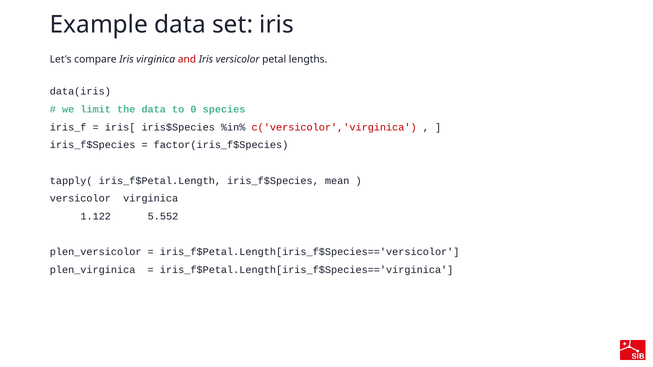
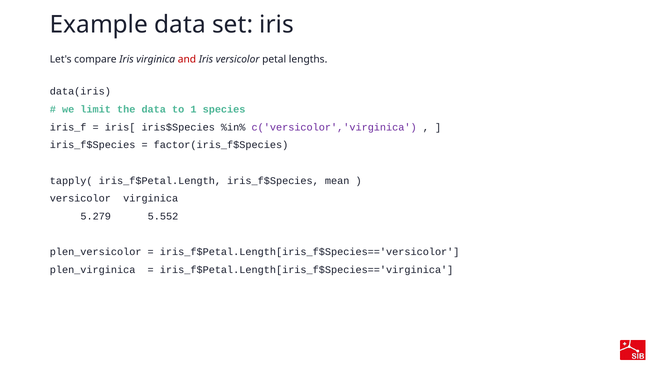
0: 0 -> 1
c('versicolor','virginica colour: red -> purple
1.122: 1.122 -> 5.279
